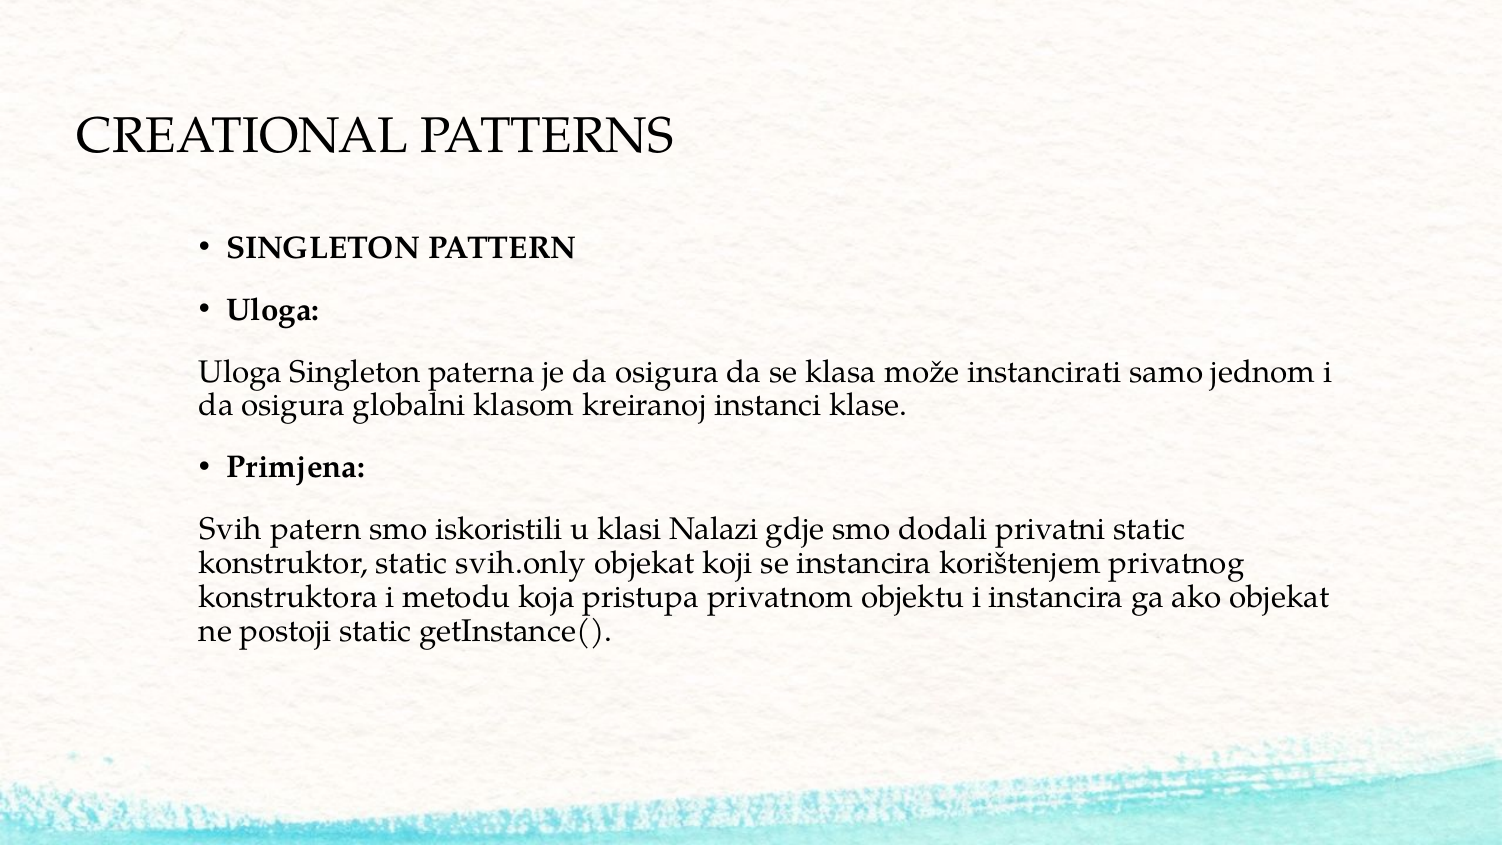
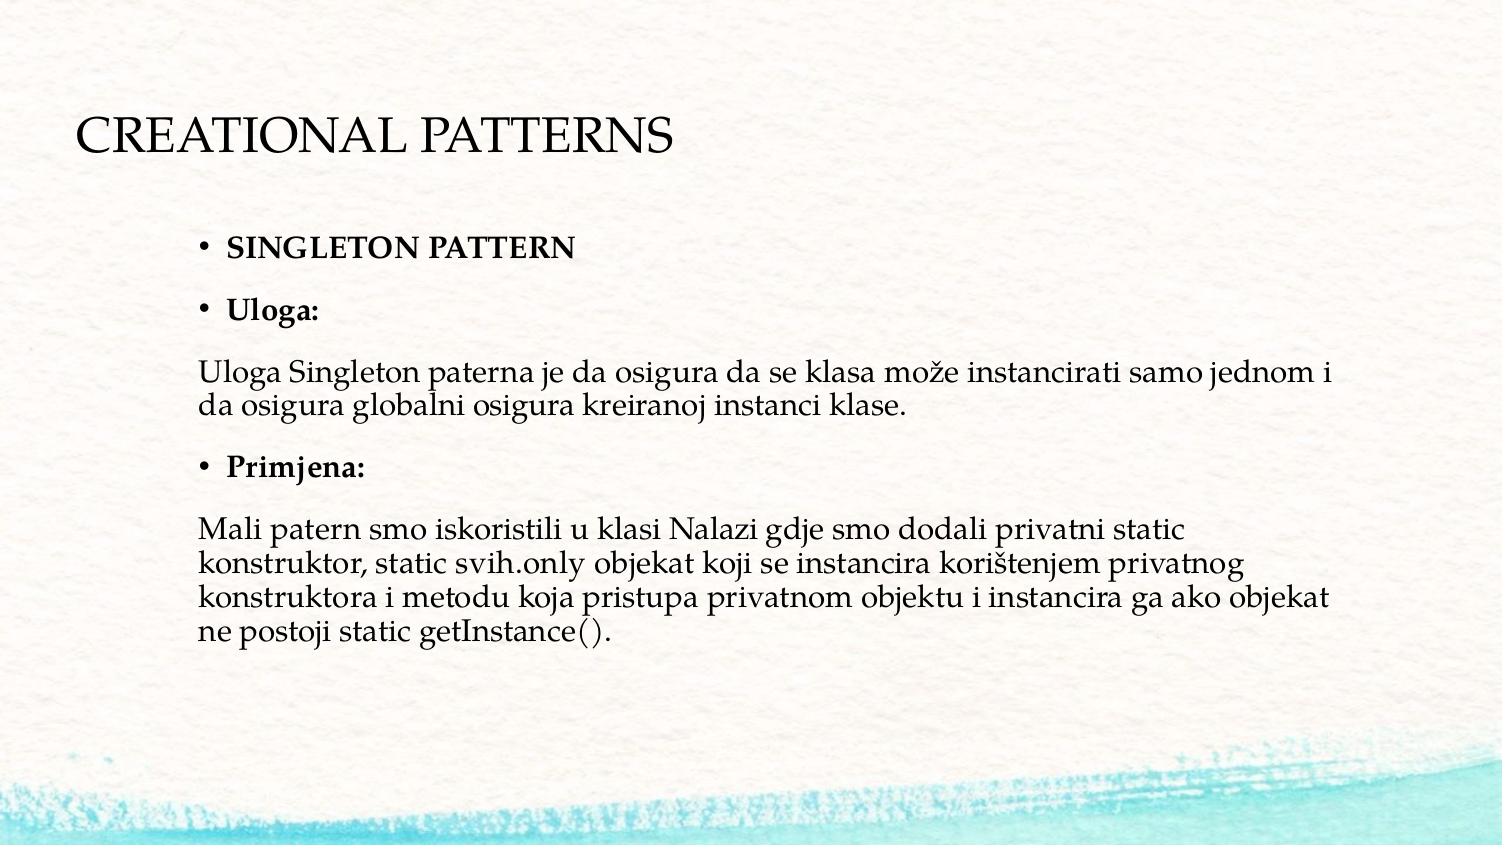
globalni klasom: klasom -> osigura
Svih: Svih -> Mali
